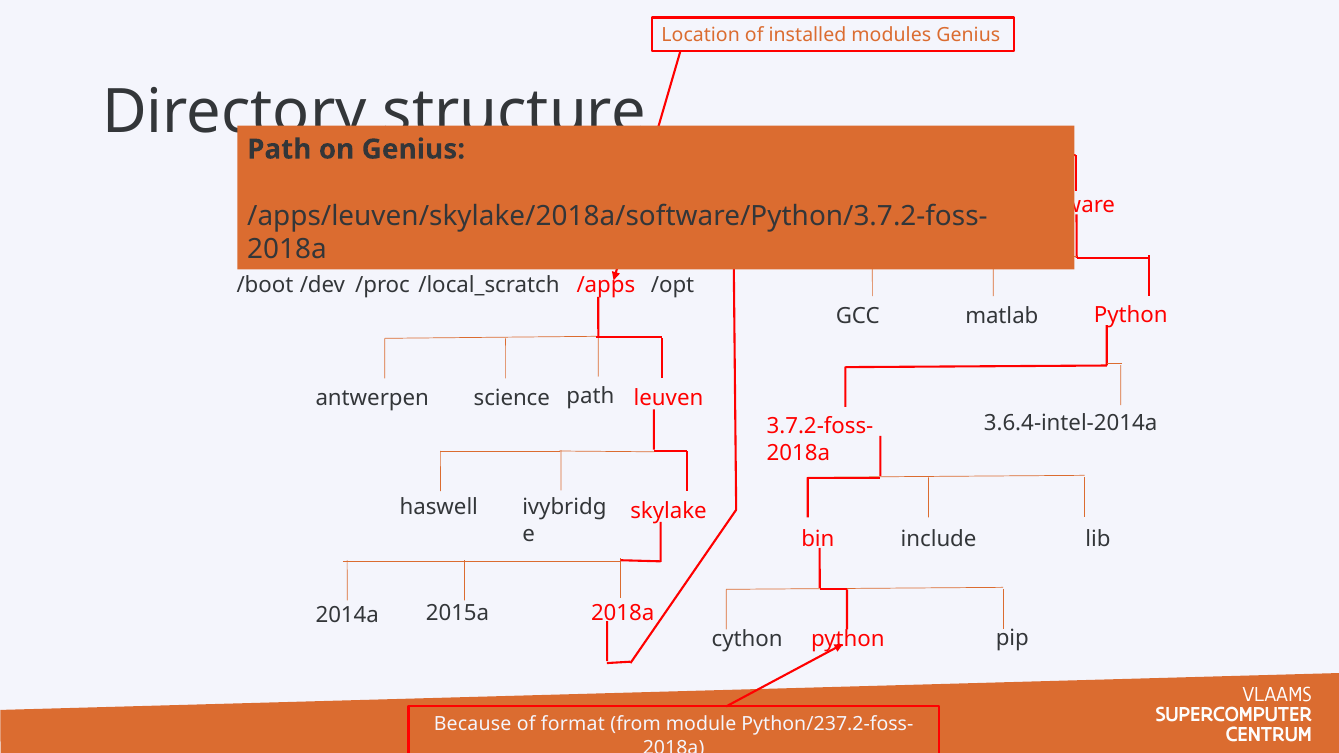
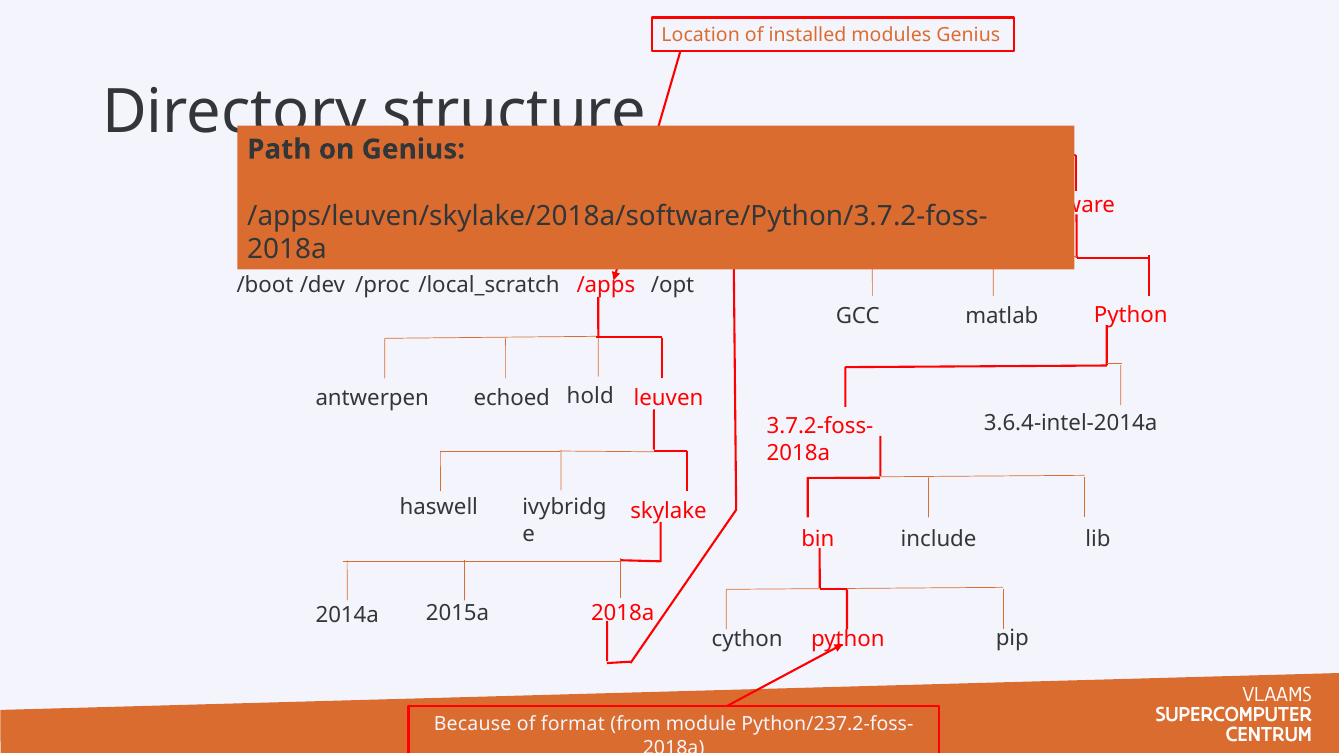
path at (590, 396): path -> hold
science: science -> echoed
